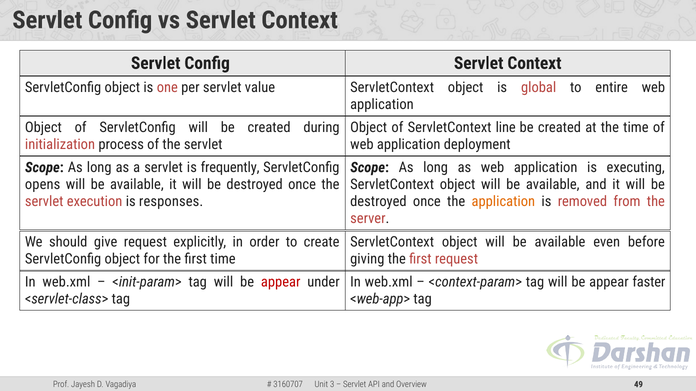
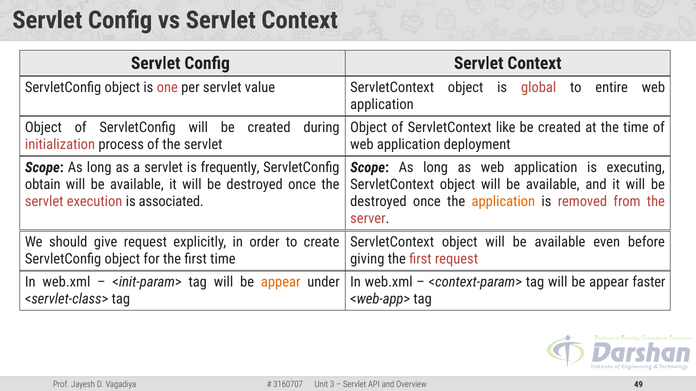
line: line -> like
opens: opens -> obtain
responses: responses -> associated
appear at (281, 282) colour: red -> orange
